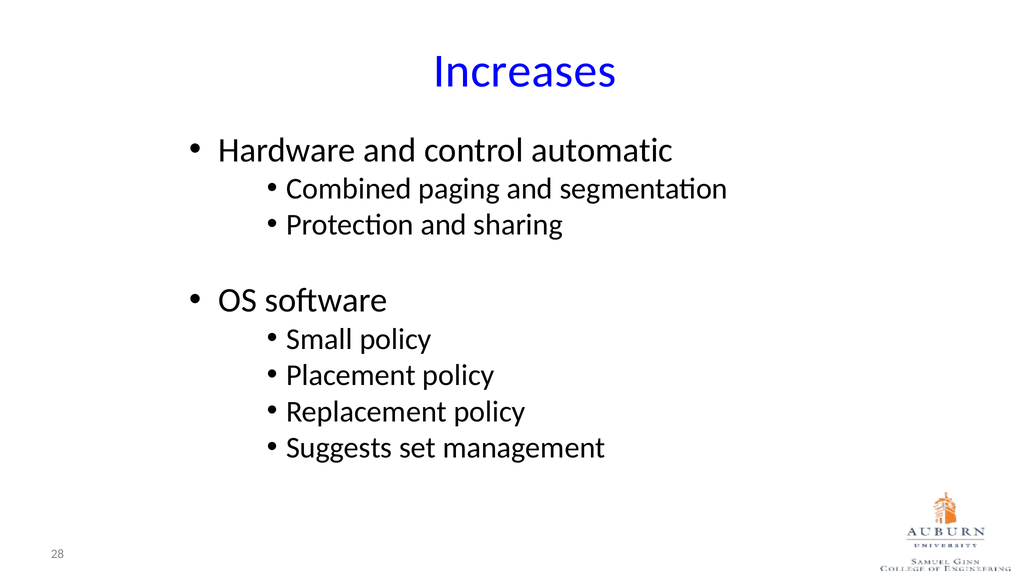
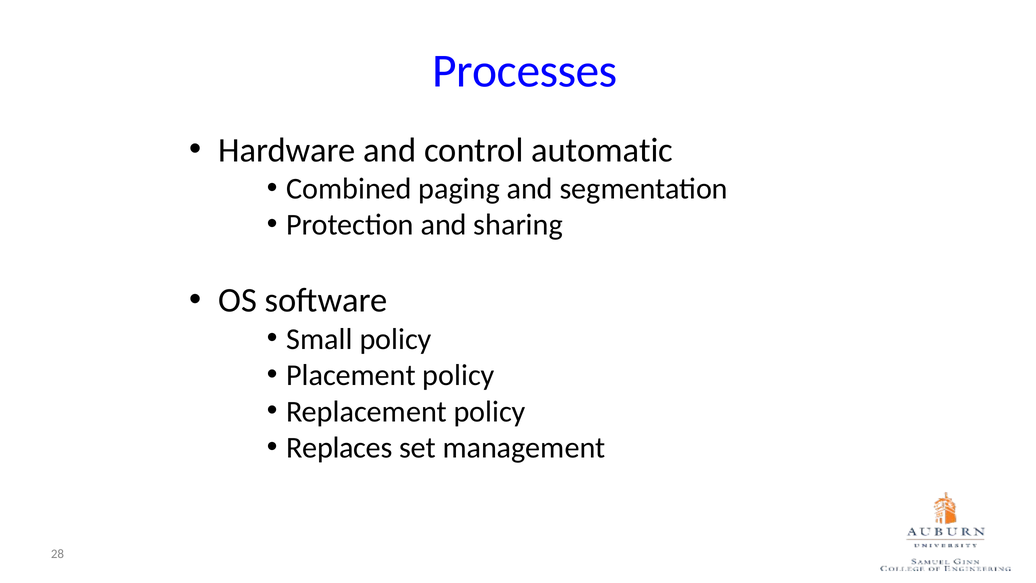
Increases: Increases -> Processes
Suggests: Suggests -> Replaces
